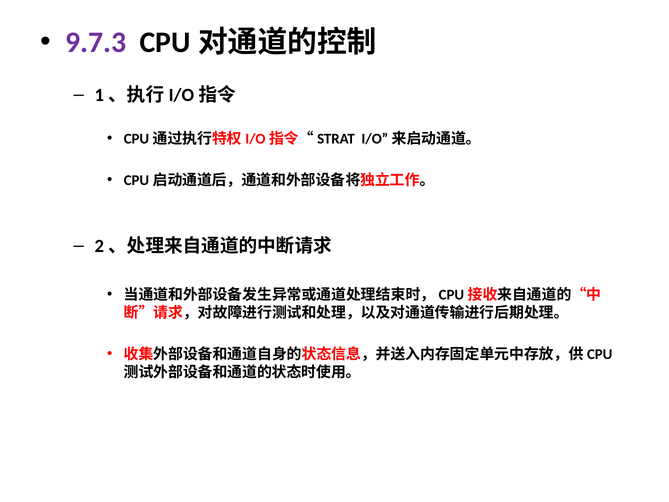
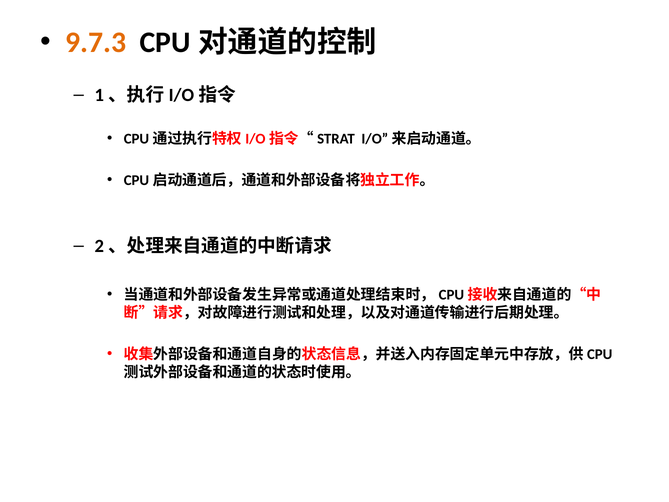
9.7.3 colour: purple -> orange
